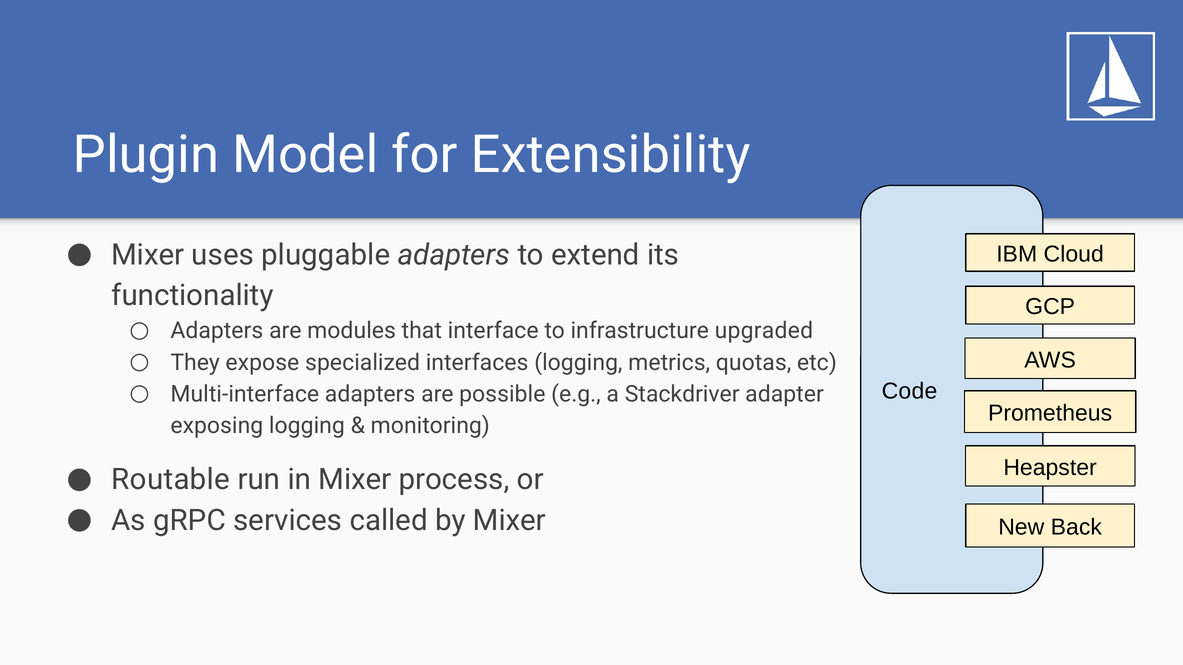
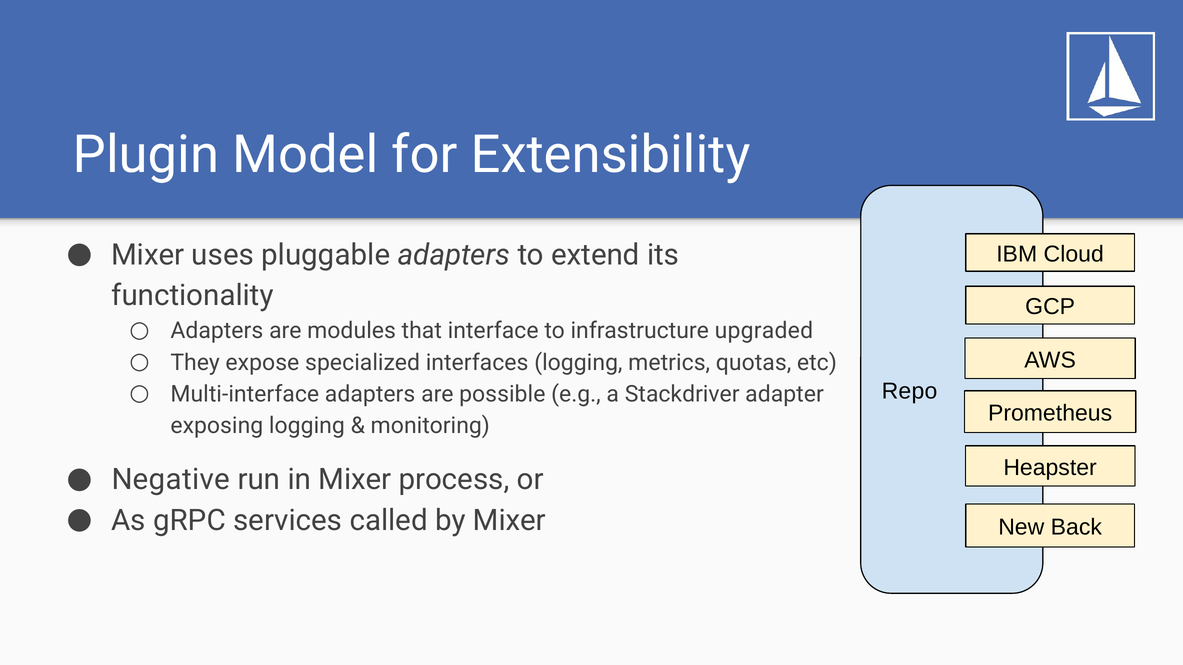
Code: Code -> Repo
Routable: Routable -> Negative
